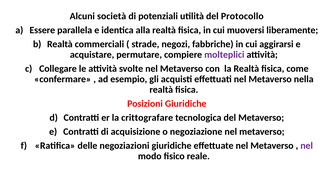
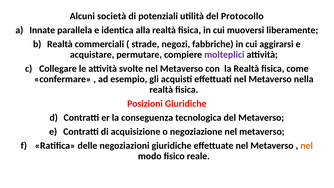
Essere: Essere -> Innate
crittografare: crittografare -> conseguenza
nel at (307, 146) colour: purple -> orange
